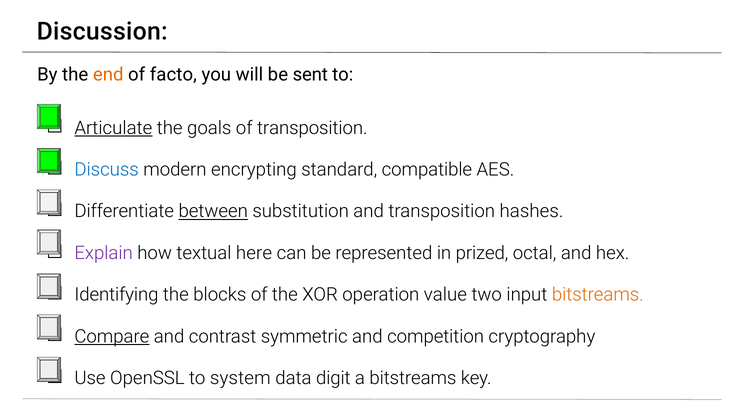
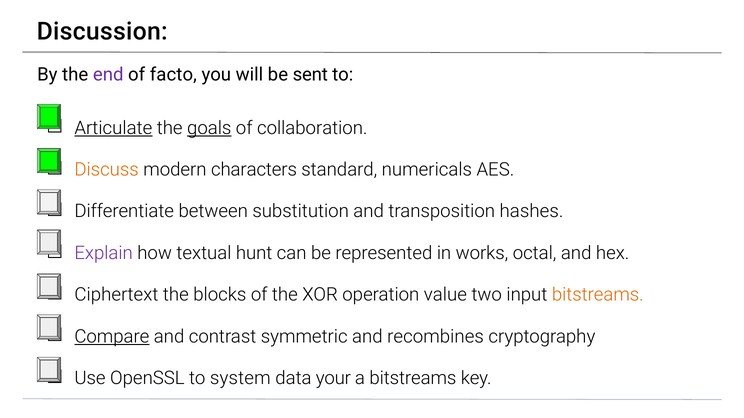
end colour: orange -> purple
goals underline: none -> present
of transposition: transposition -> collaboration
Discuss colour: blue -> orange
encrypting: encrypting -> characters
compatible: compatible -> numericals
between underline: present -> none
here: here -> hunt
prized: prized -> works
Identifying: Identifying -> Ciphertext
competition: competition -> recombines
digit: digit -> your
